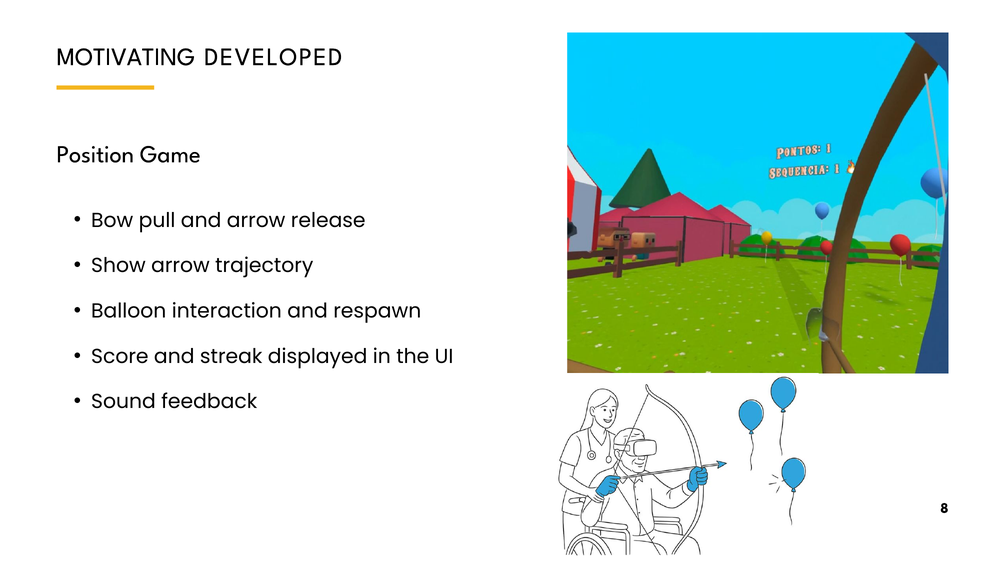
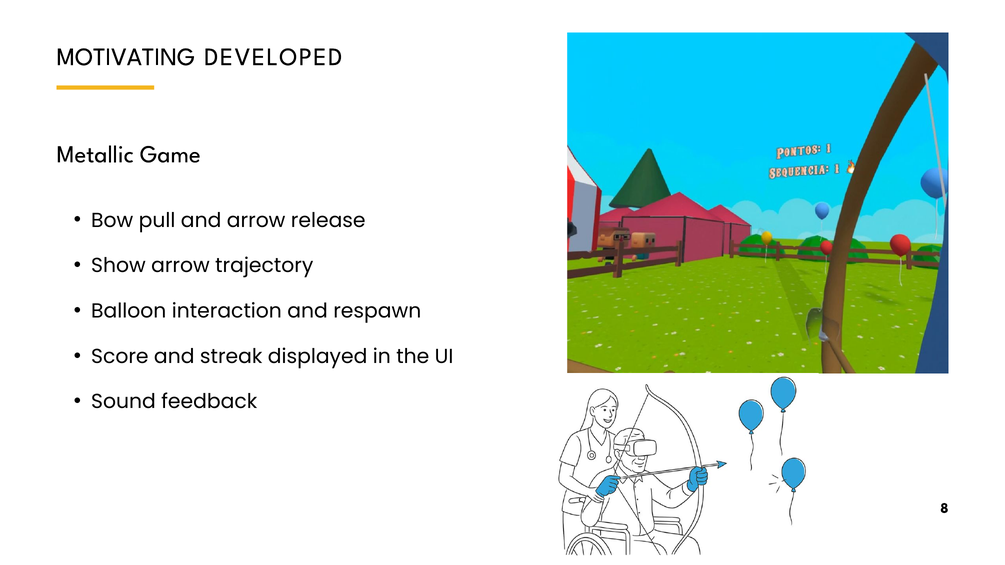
Position: Position -> Metallic
